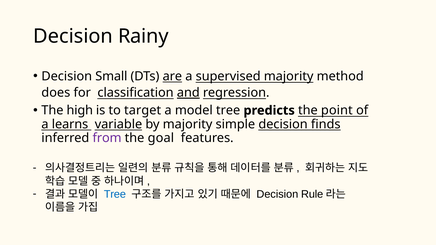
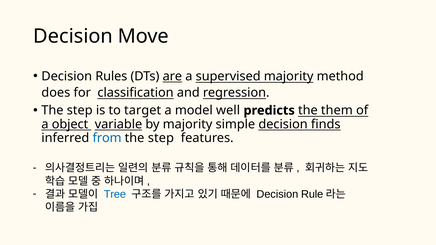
Rainy: Rainy -> Move
Small: Small -> Rules
and underline: present -> none
high at (80, 111): high -> step
model tree: tree -> well
point: point -> them
learns: learns -> object
from colour: purple -> blue
goal at (161, 138): goal -> step
